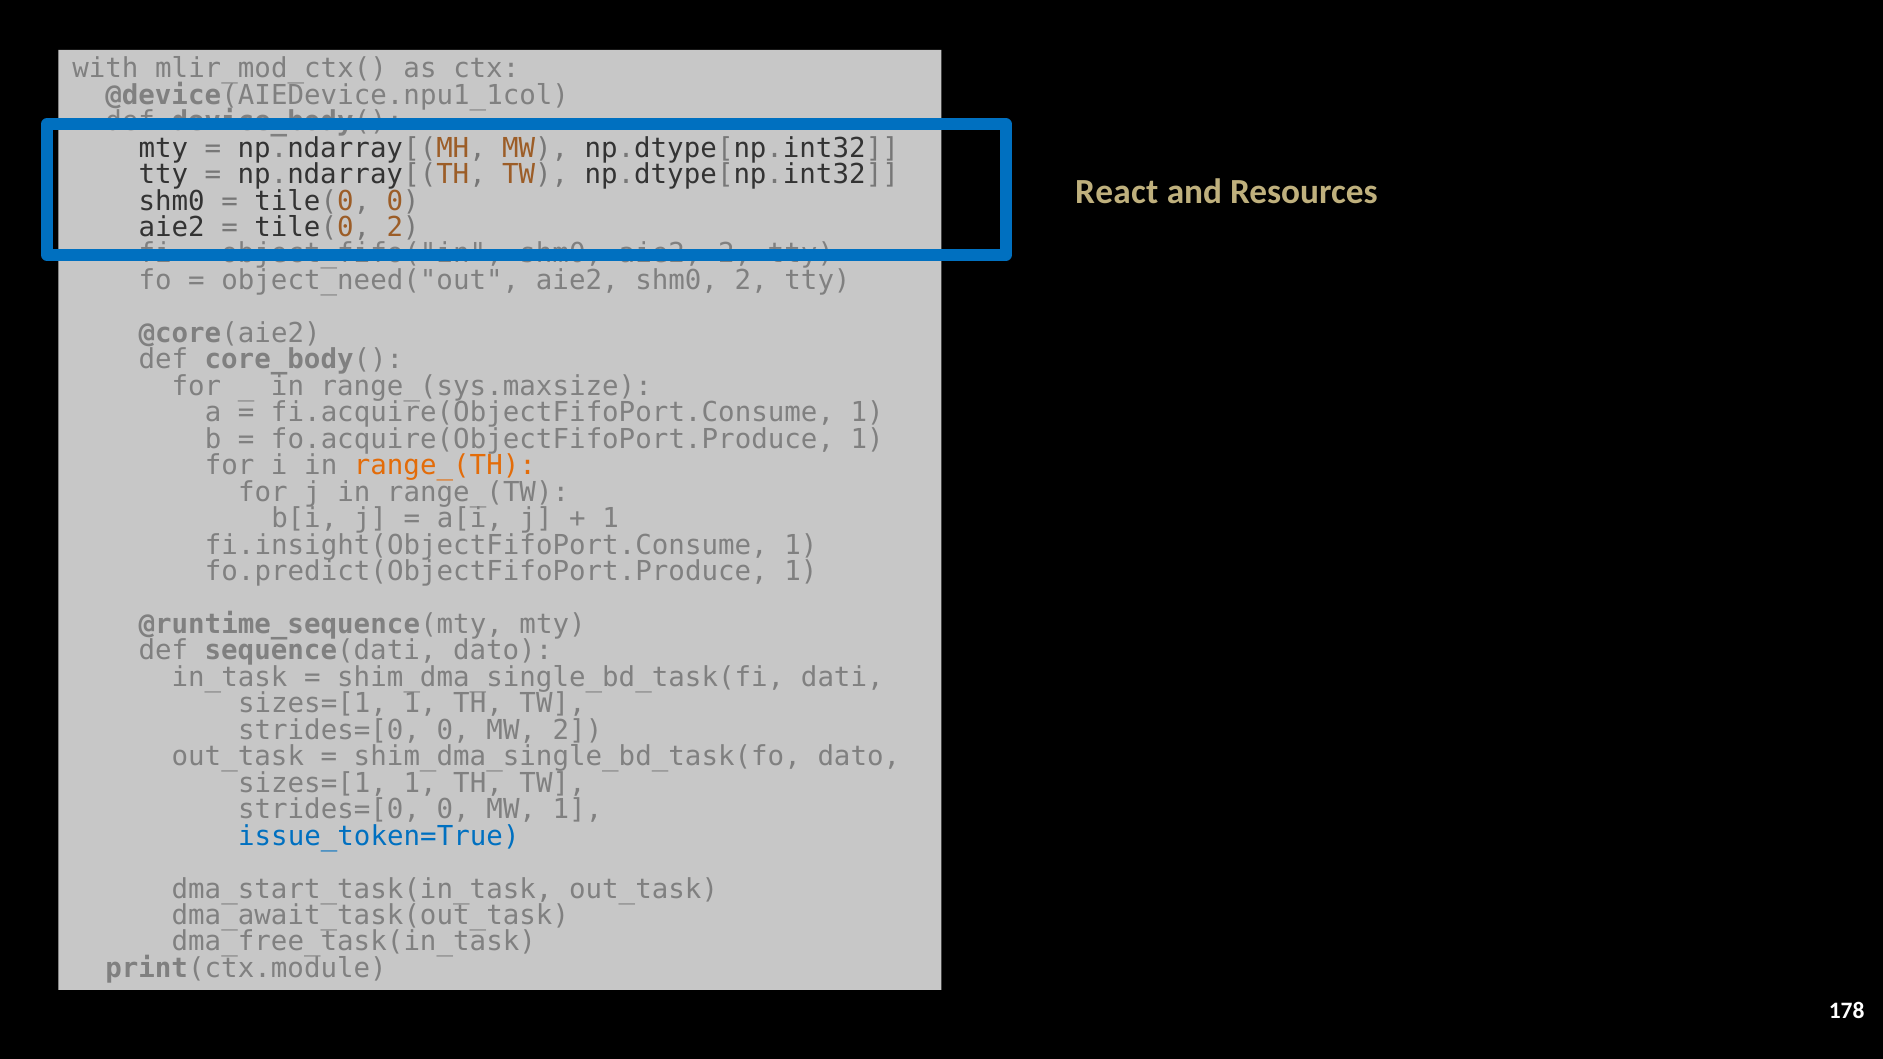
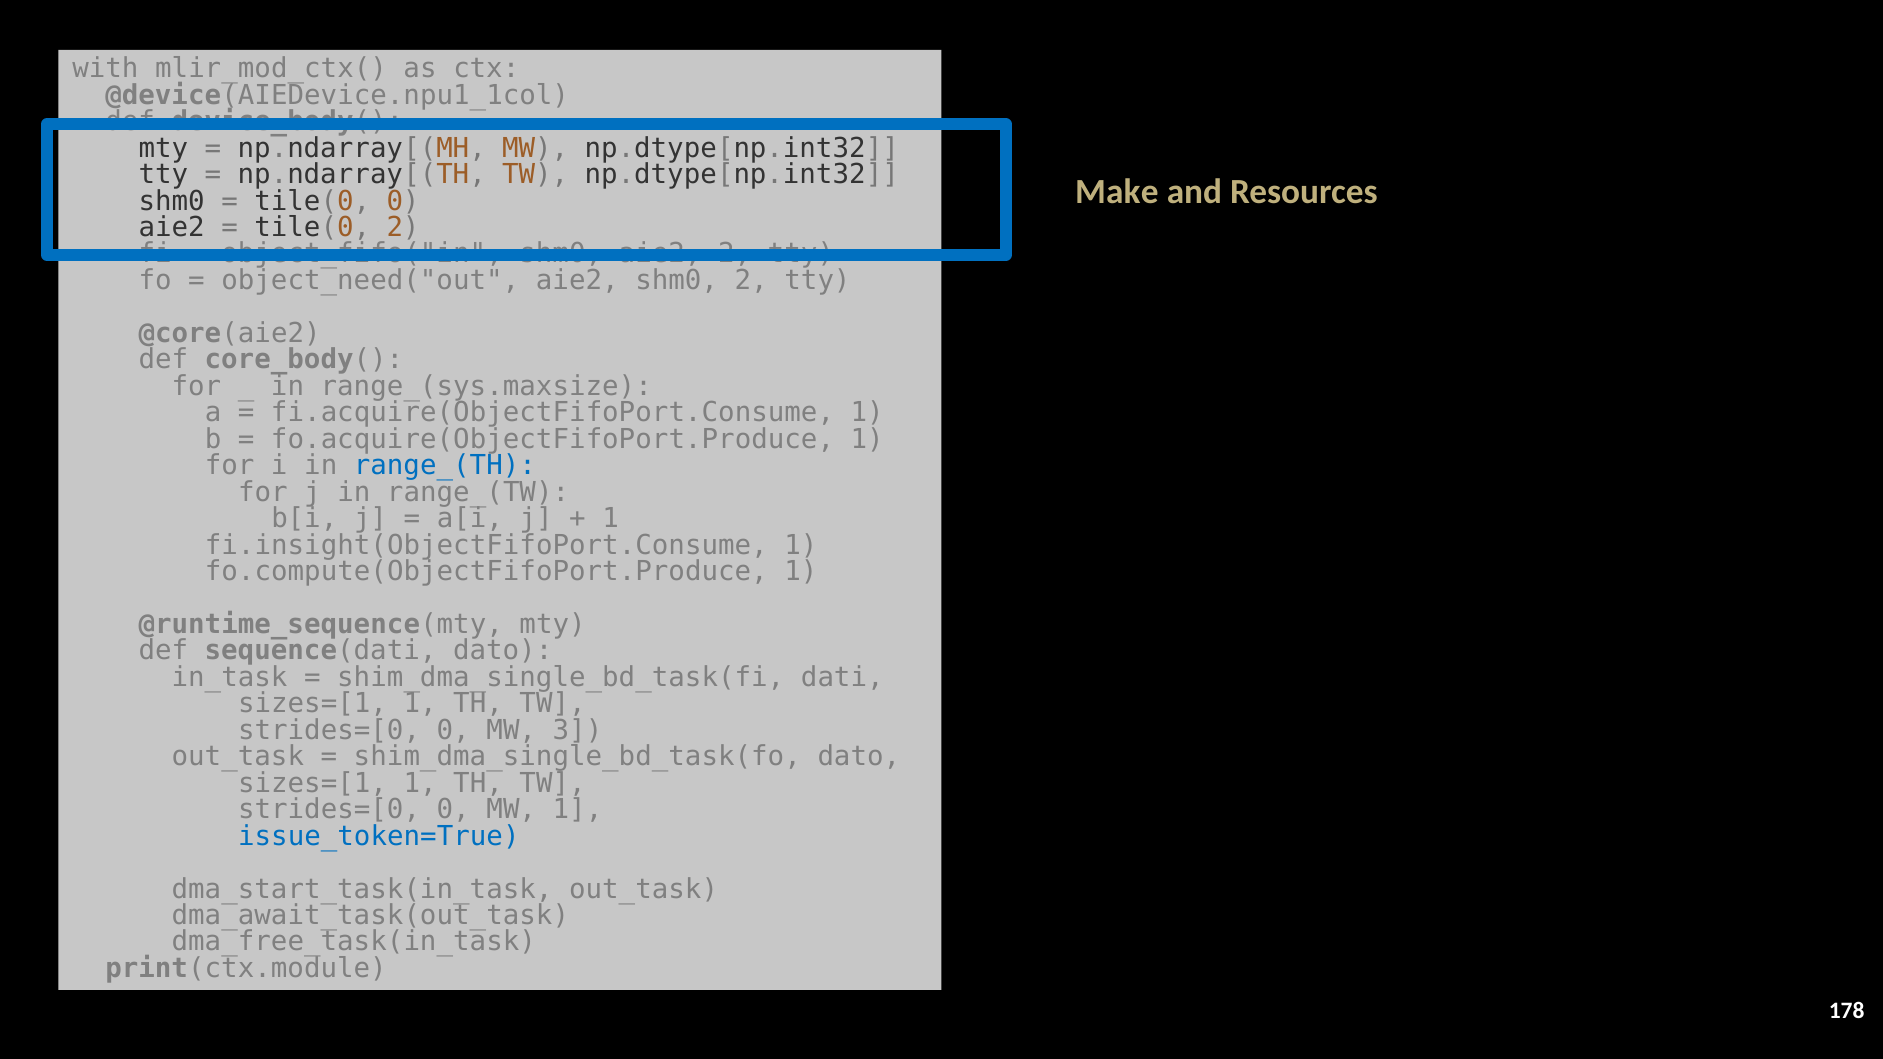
React: React -> Make
range_(TH colour: orange -> blue
fo.predict(ObjectFifoPort.Produce: fo.predict(ObjectFifoPort.Produce -> fo.compute(ObjectFifoPort.Produce
MW 2: 2 -> 3
